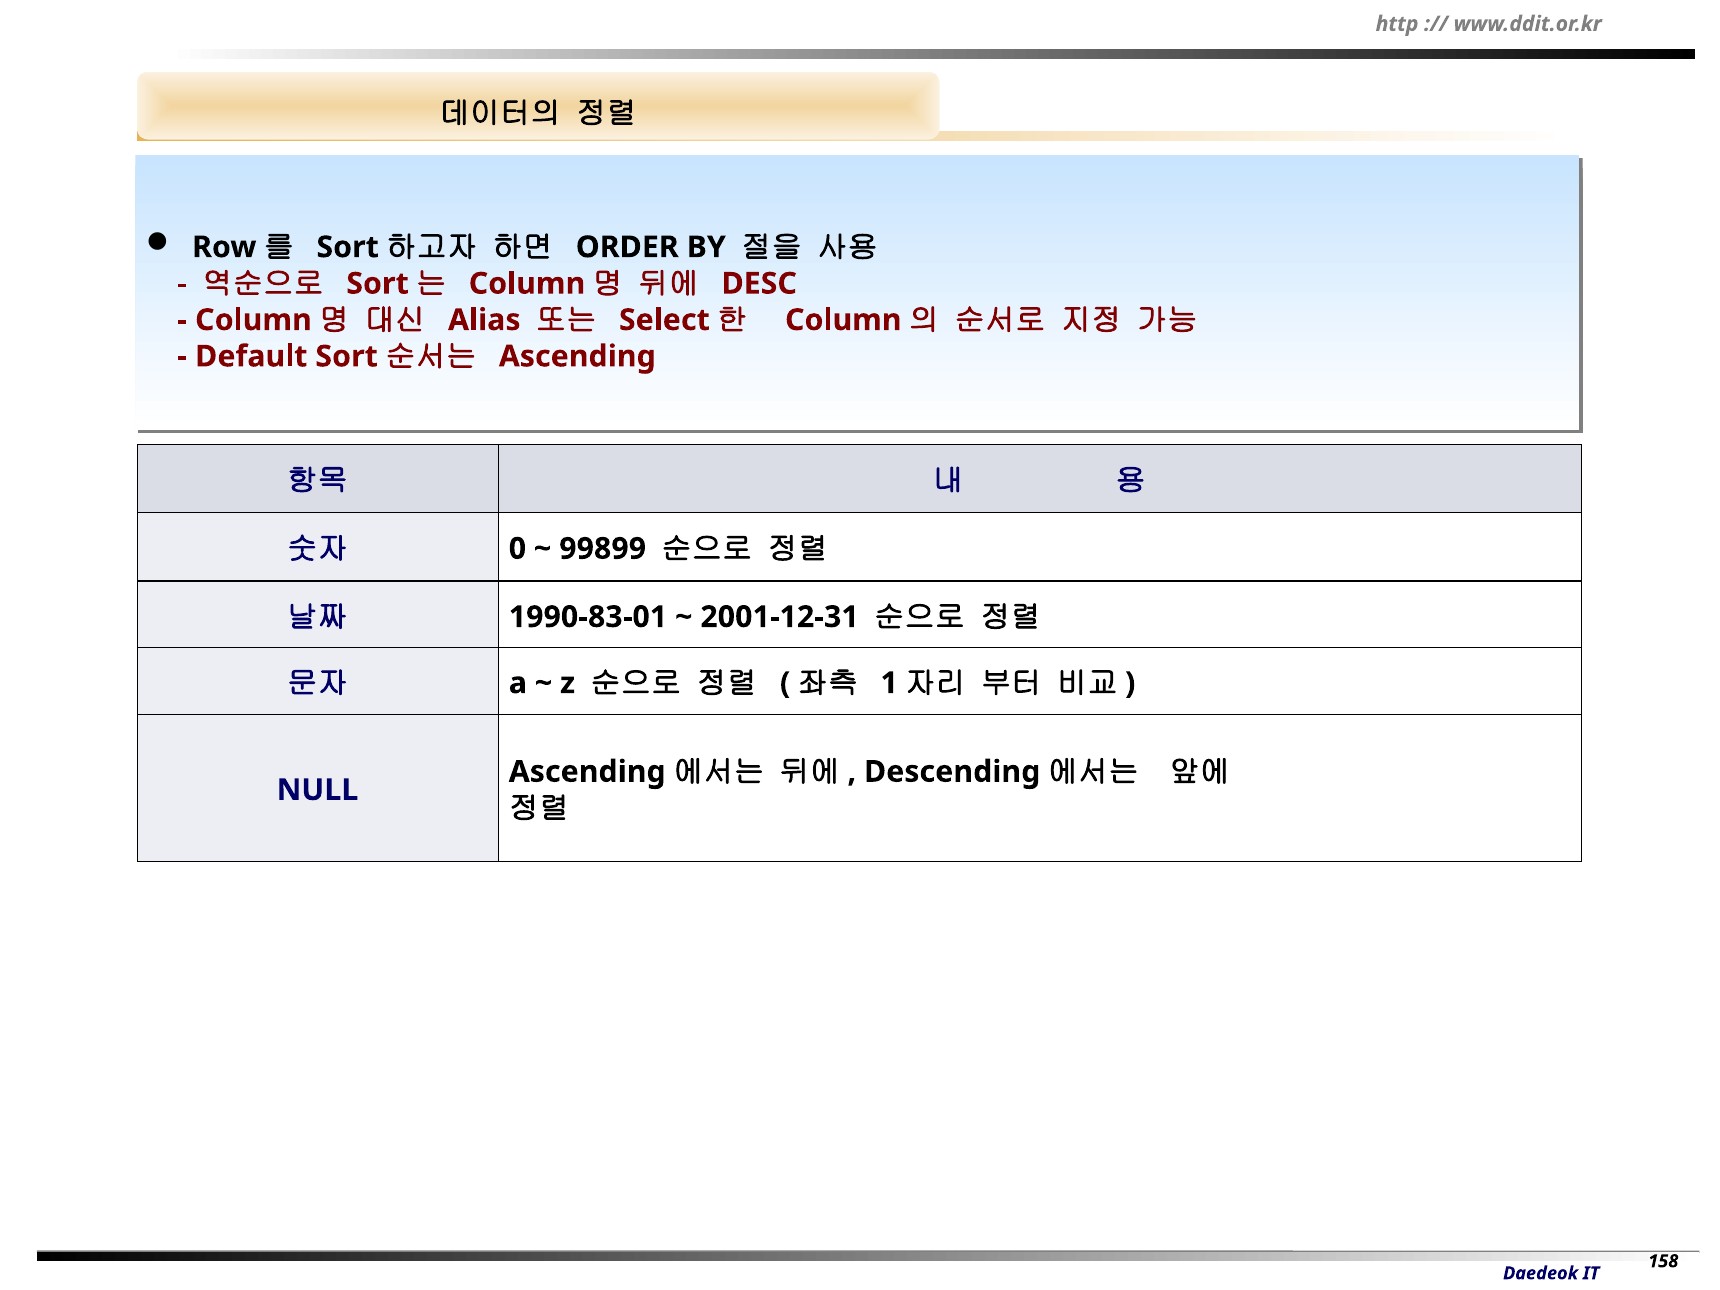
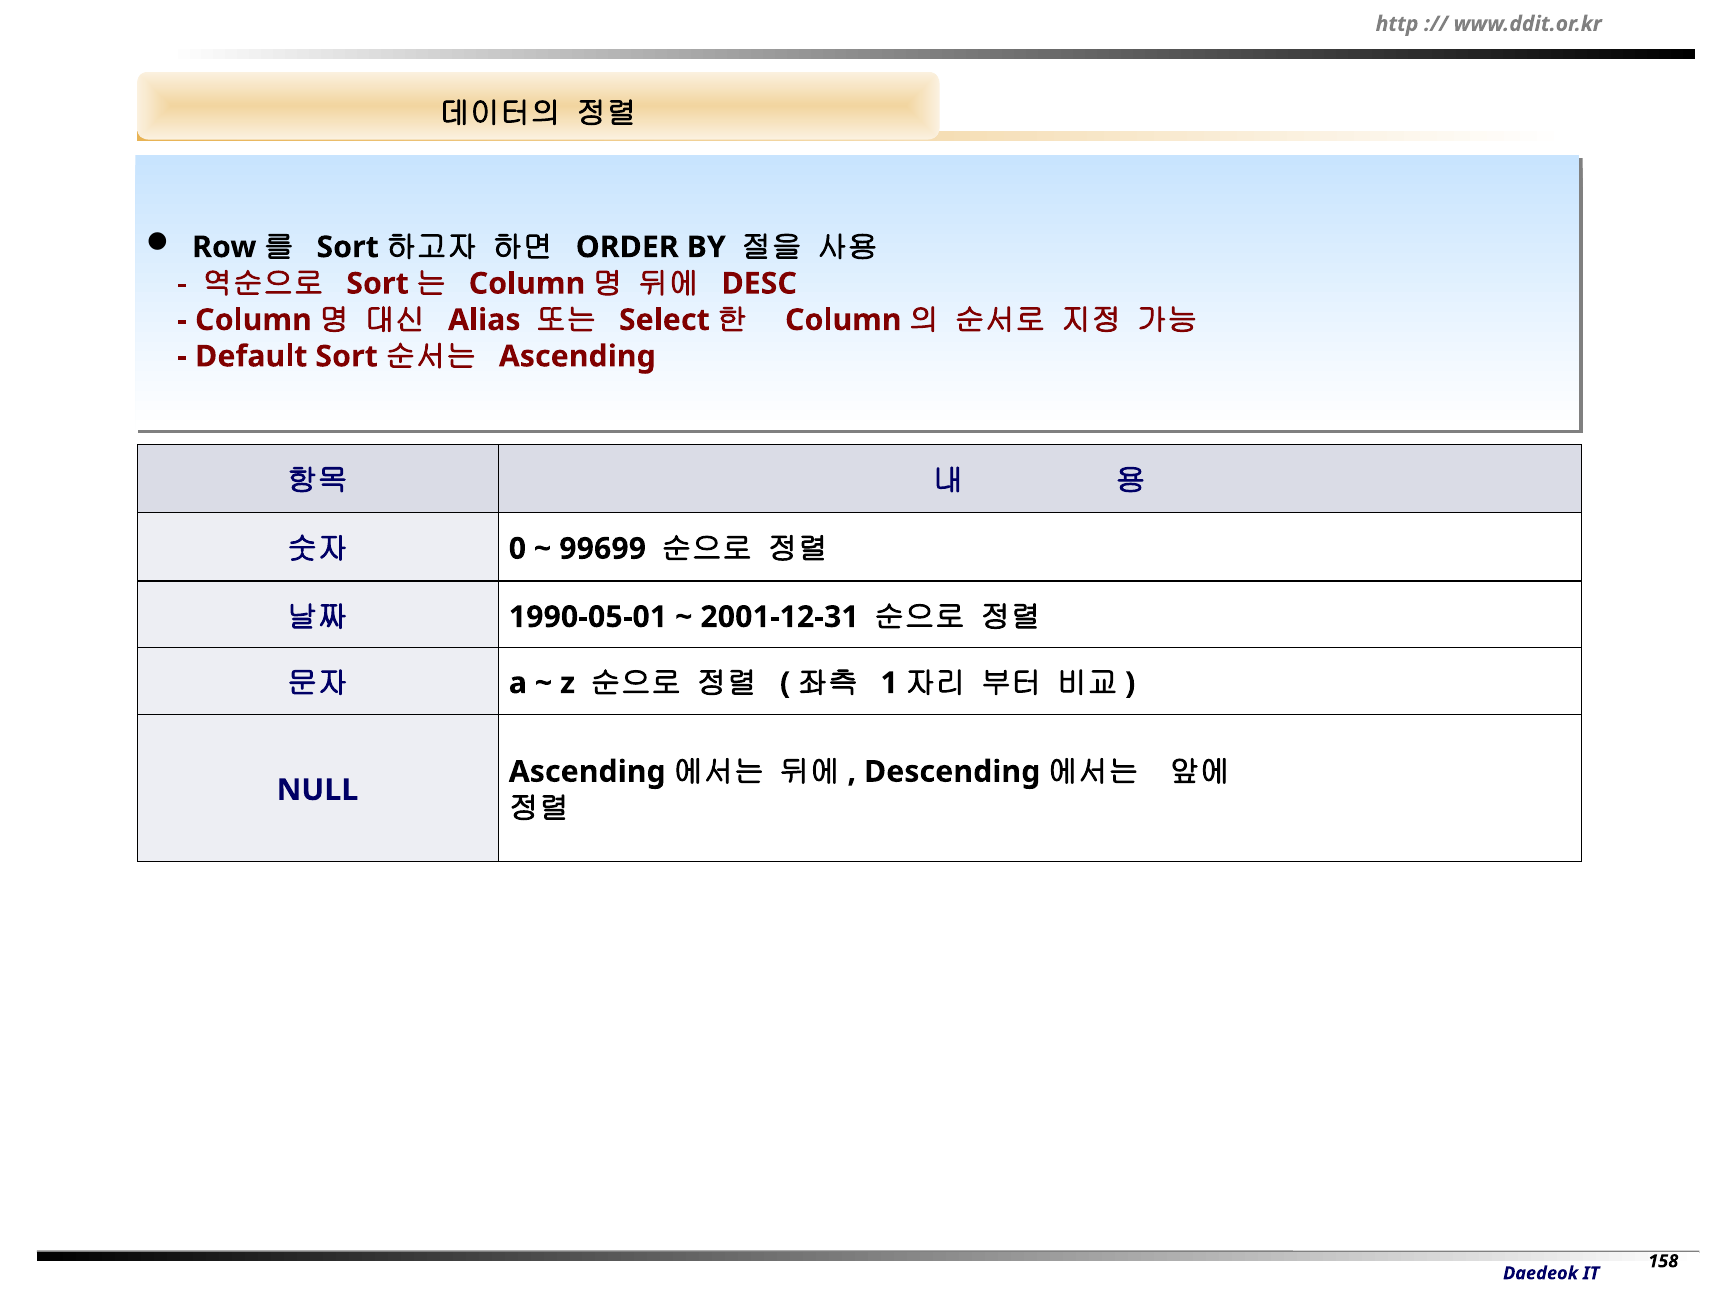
99899: 99899 -> 99699
1990-83-01: 1990-83-01 -> 1990-05-01
